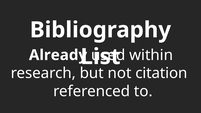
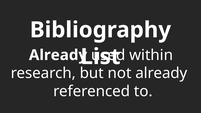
not citation: citation -> already
